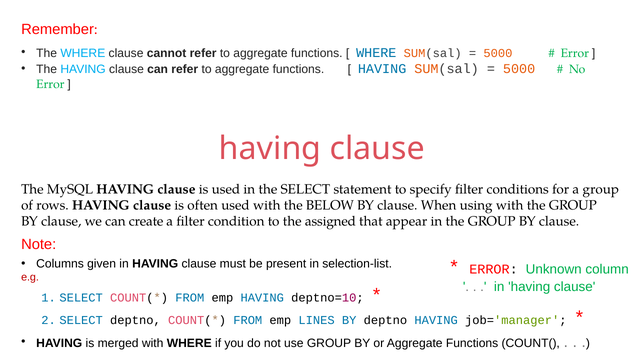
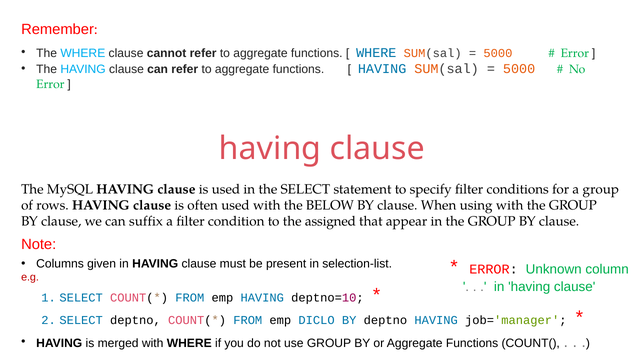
create: create -> suffix
LINES: LINES -> DICLO
